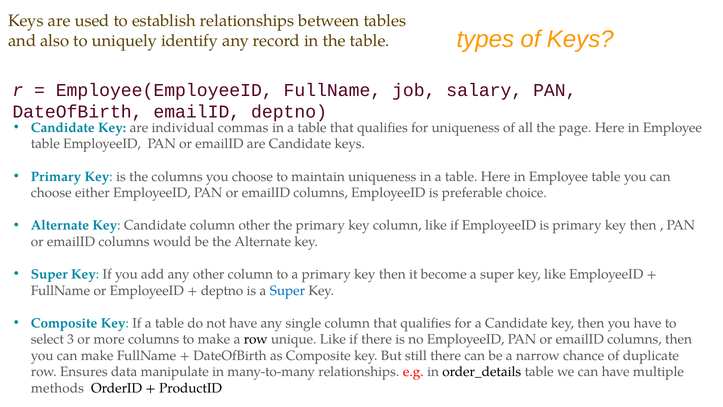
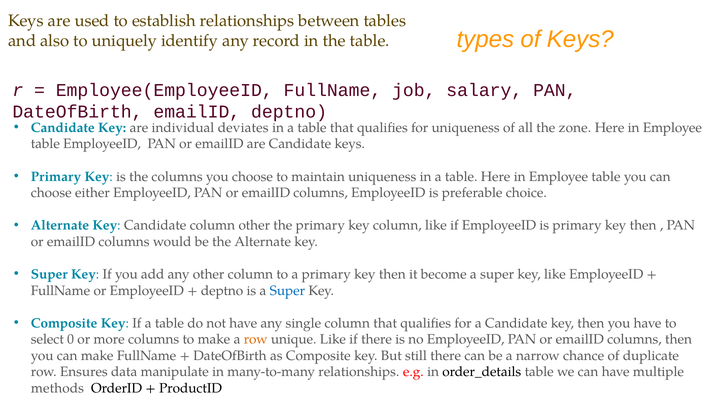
commas: commas -> deviates
page: page -> zone
3: 3 -> 0
row at (256, 339) colour: black -> orange
